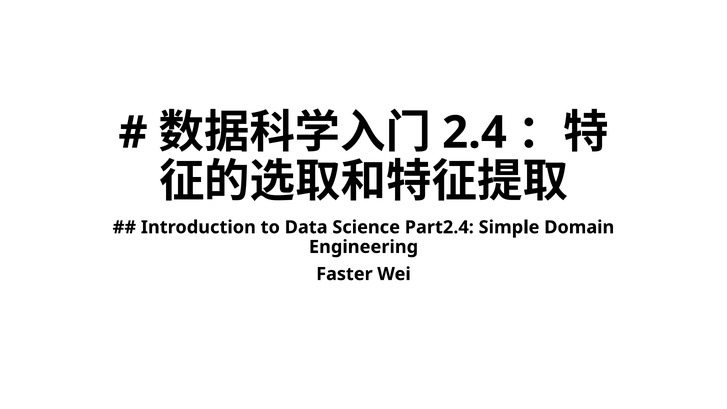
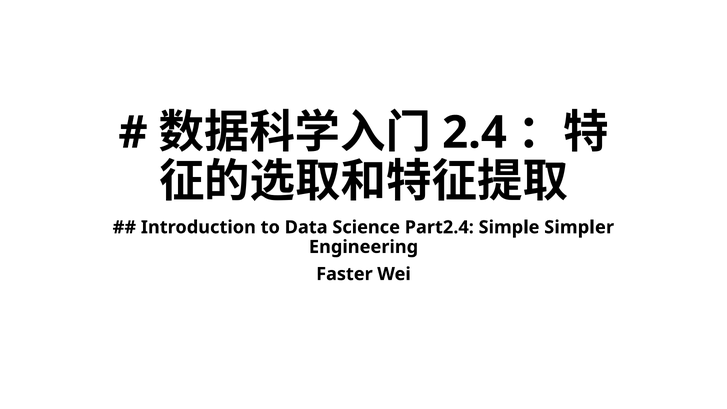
Domain: Domain -> Simpler
